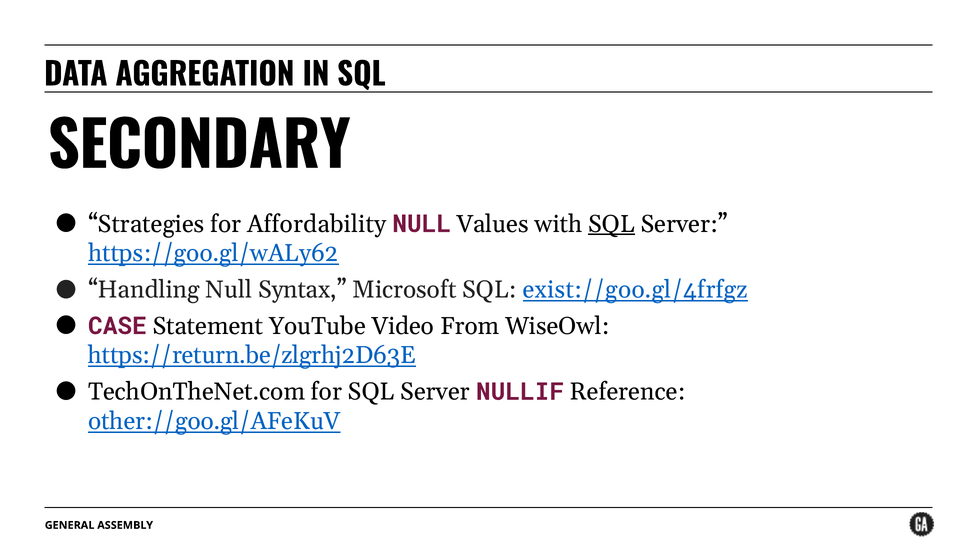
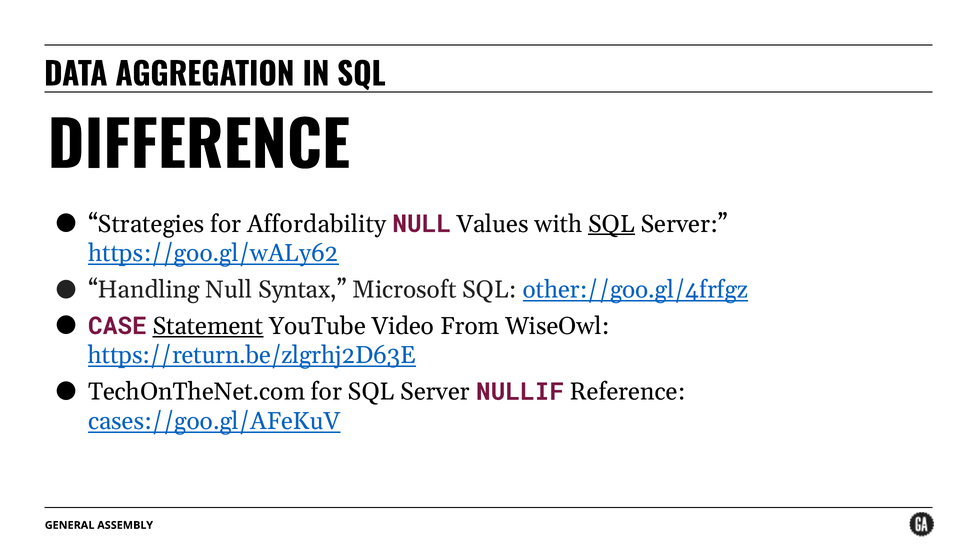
SECONDARY: SECONDARY -> DIFFERENCE
exist://goo.gl/4frfgz: exist://goo.gl/4frfgz -> other://goo.gl/4frfgz
Statement underline: none -> present
other://goo.gl/AFeKuV: other://goo.gl/AFeKuV -> cases://goo.gl/AFeKuV
